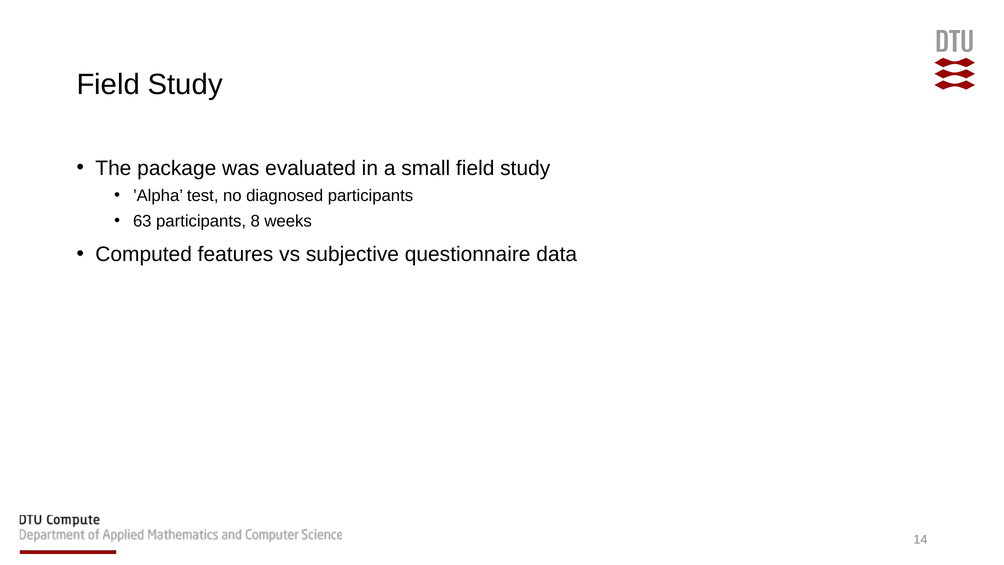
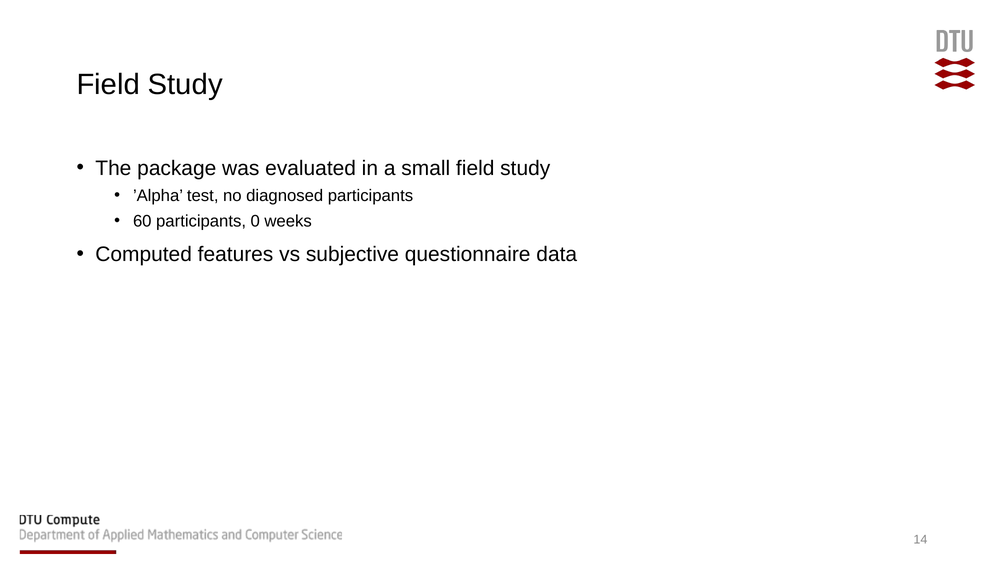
63: 63 -> 60
8: 8 -> 0
